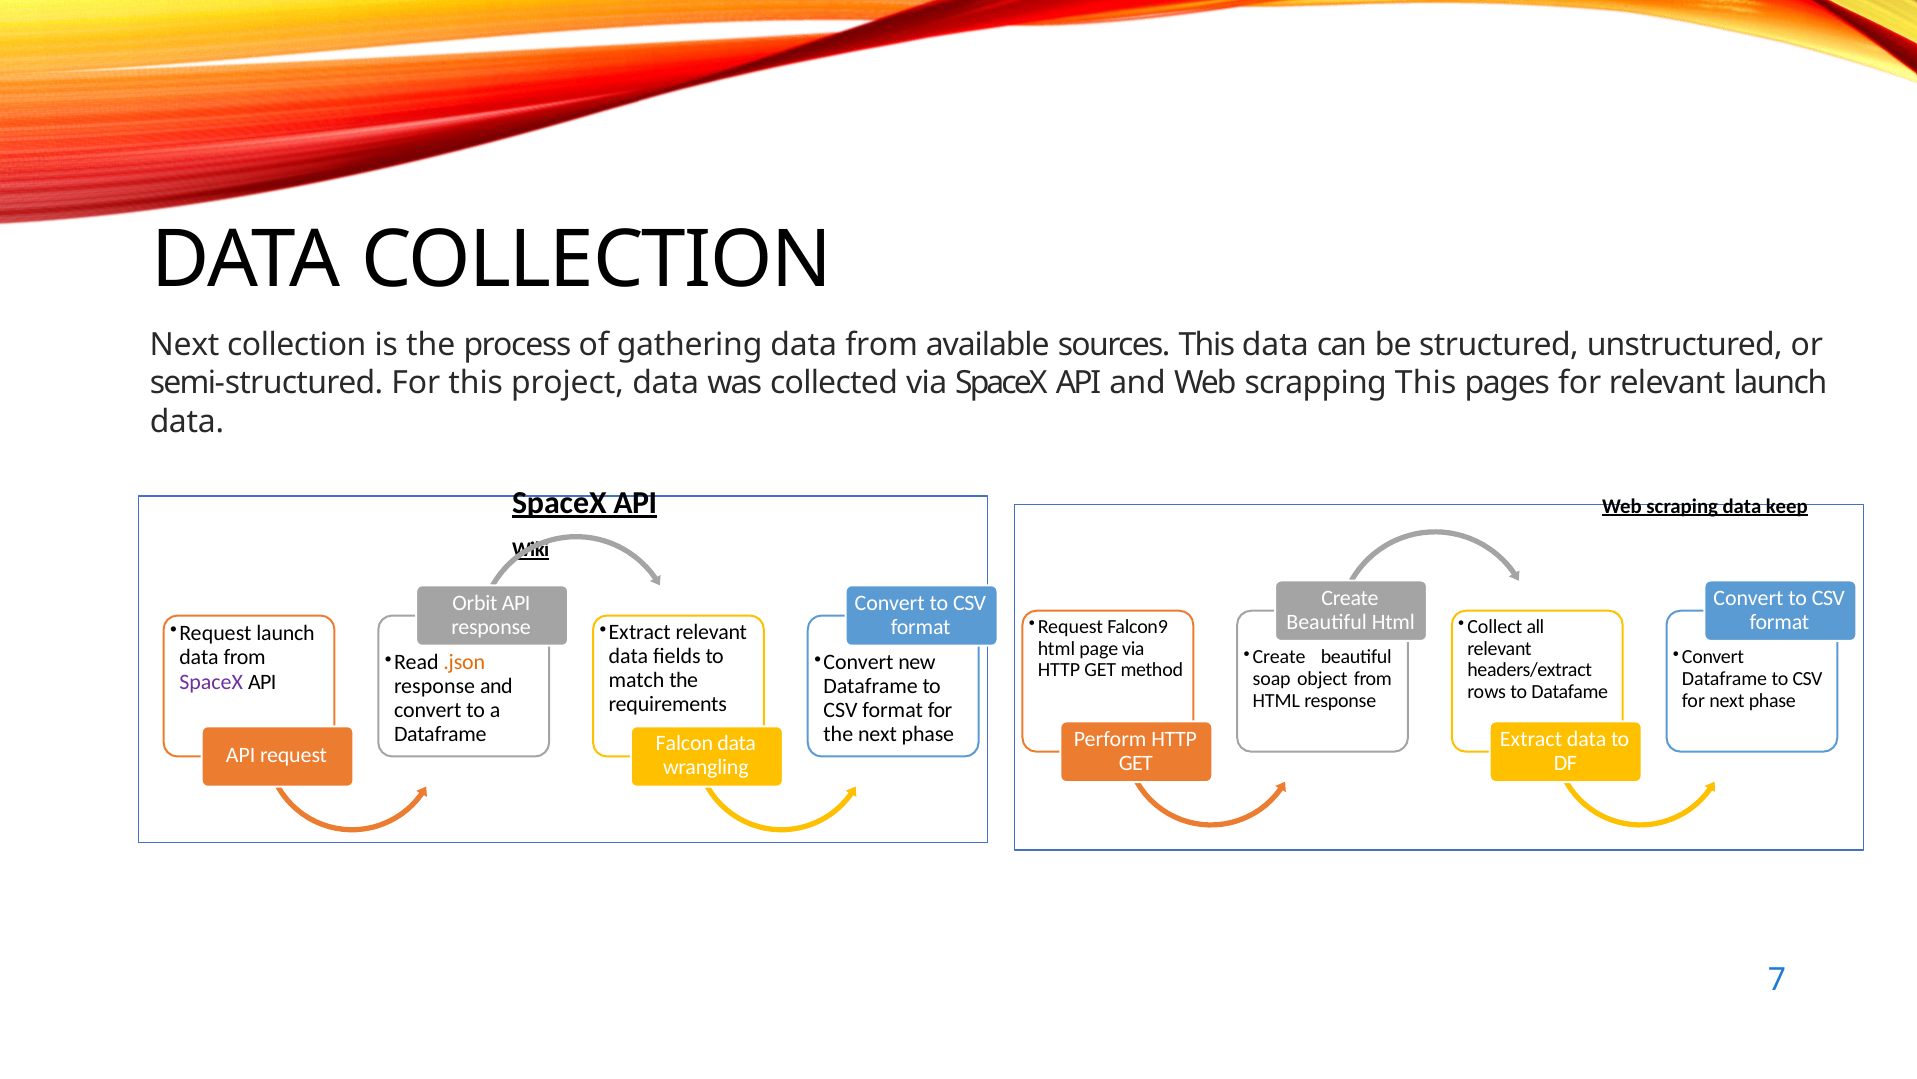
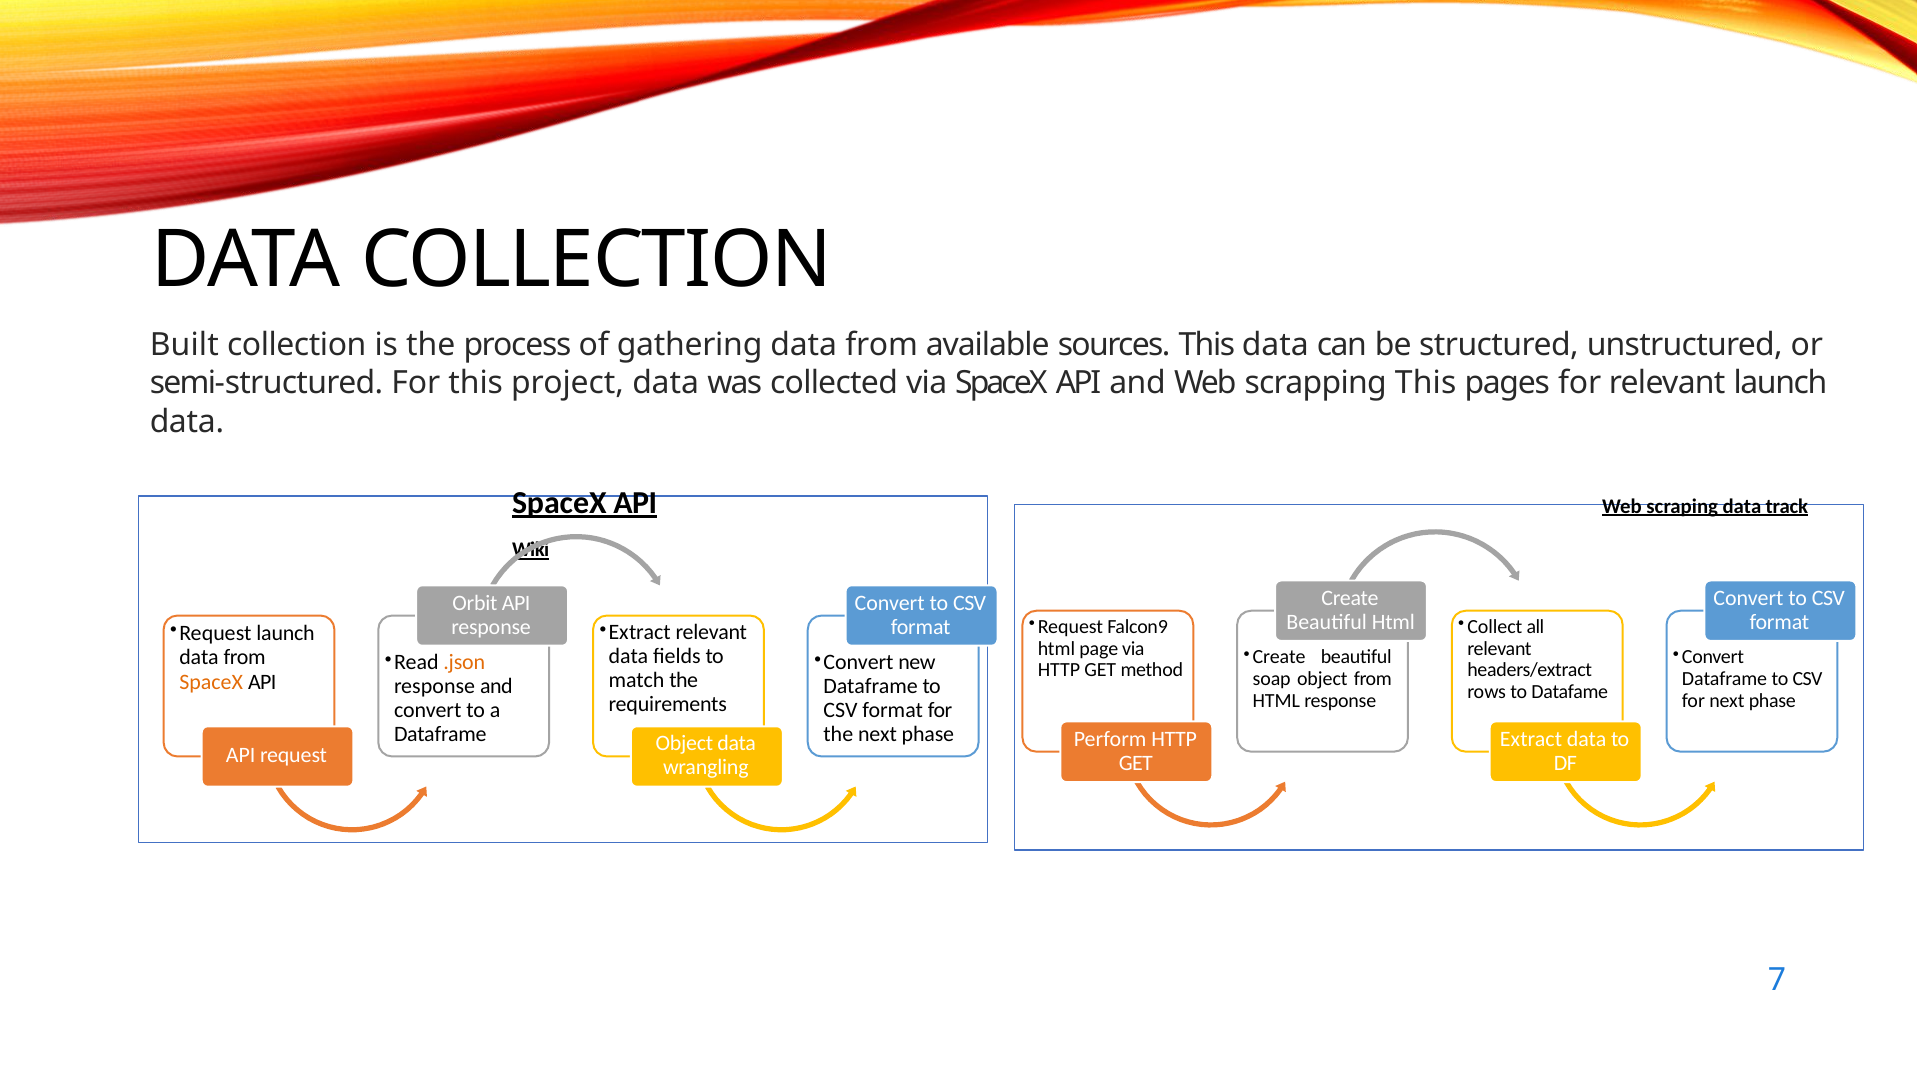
Next at (185, 345): Next -> Built
keep: keep -> track
SpaceX at (211, 681) colour: purple -> orange
Falcon at (684, 743): Falcon -> Object
